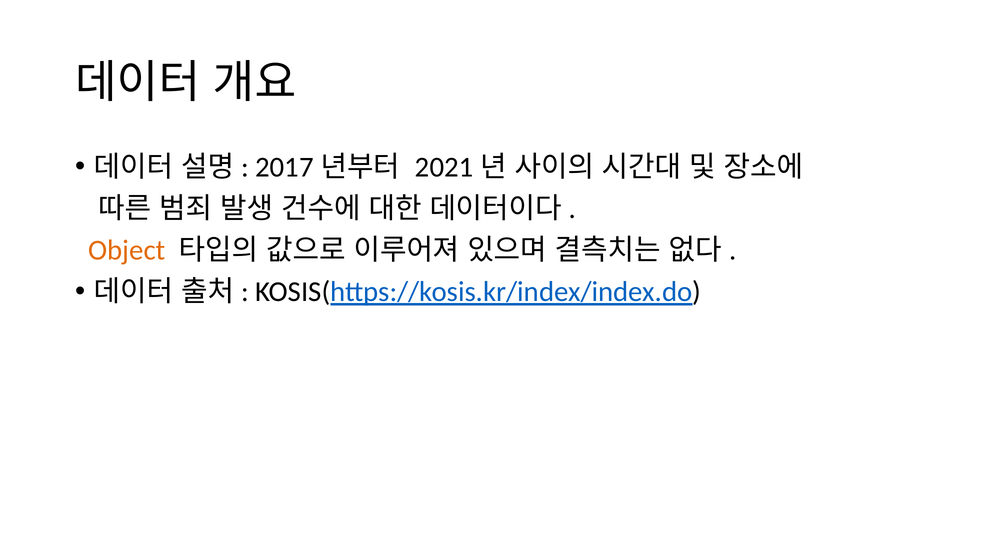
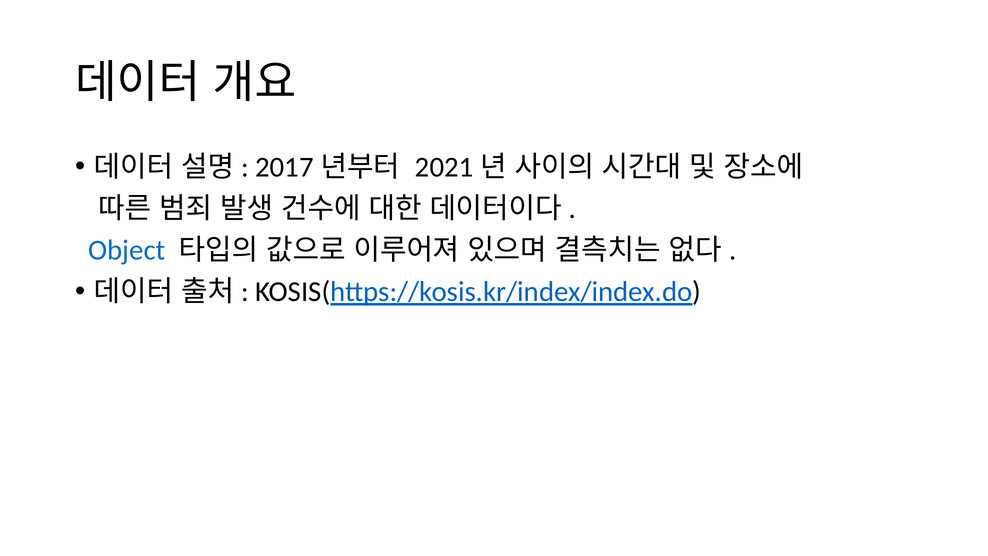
Object colour: orange -> blue
